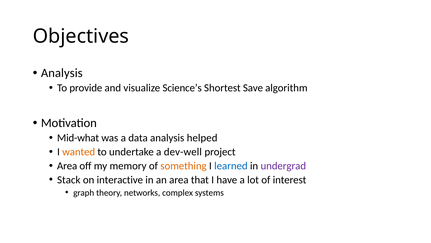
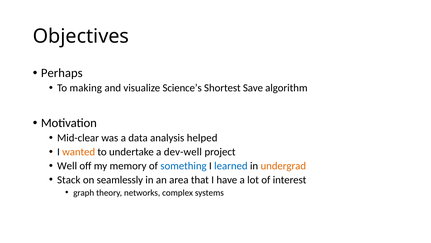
Analysis at (62, 73): Analysis -> Perhaps
provide: provide -> making
Mid-what: Mid-what -> Mid-clear
Area at (67, 165): Area -> Well
something colour: orange -> blue
undergrad colour: purple -> orange
interactive: interactive -> seamlessly
